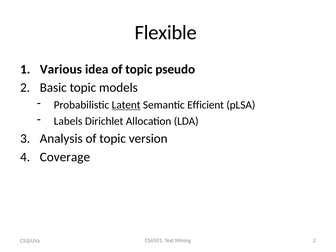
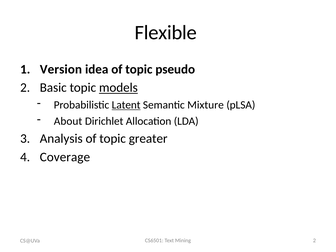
Various: Various -> Version
models underline: none -> present
Efficient: Efficient -> Mixture
Labels: Labels -> About
version: version -> greater
